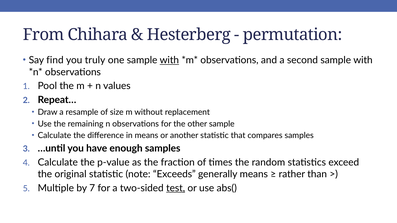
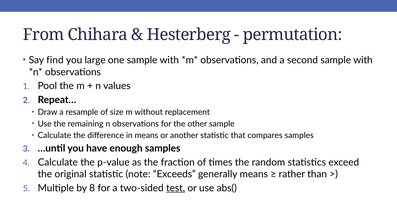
truly: truly -> large
with at (169, 60) underline: present -> none
7: 7 -> 8
